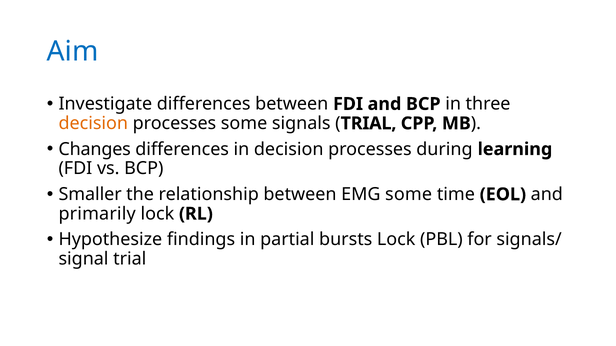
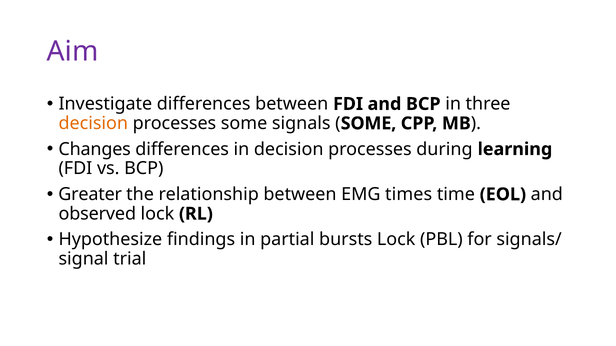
Aim colour: blue -> purple
TRIAL at (369, 124): TRIAL -> SOME
Smaller: Smaller -> Greater
EMG some: some -> times
primarily: primarily -> observed
